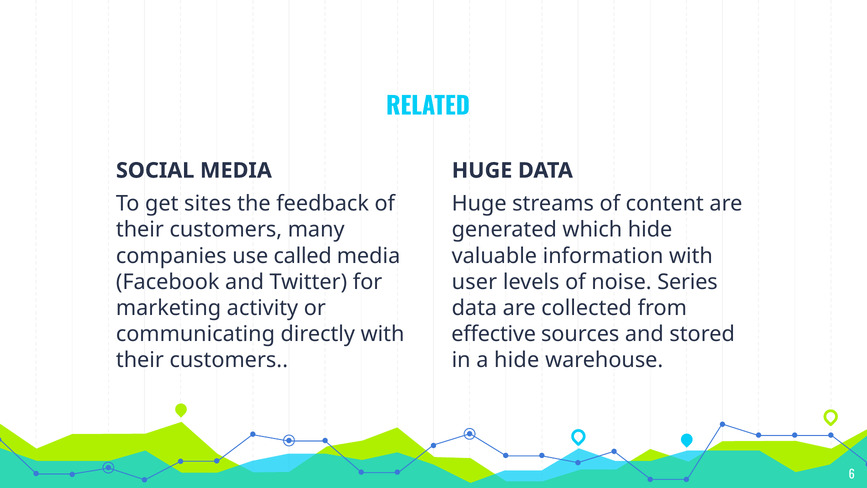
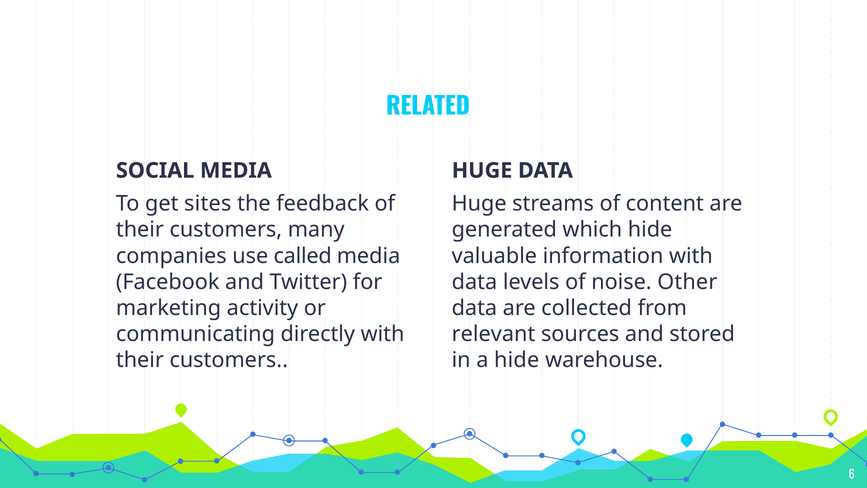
user at (474, 282): user -> data
Series: Series -> Other
effective: effective -> relevant
